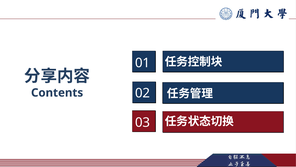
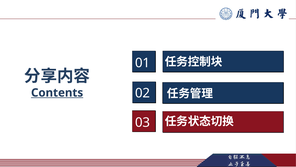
Contents underline: none -> present
